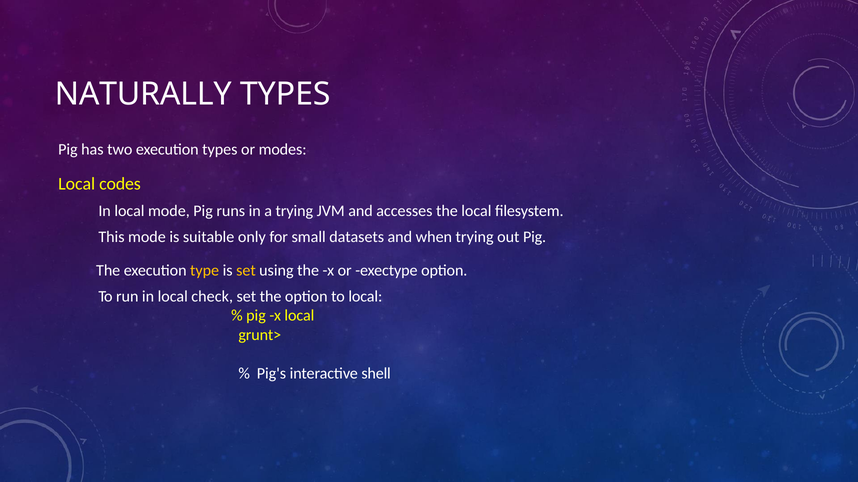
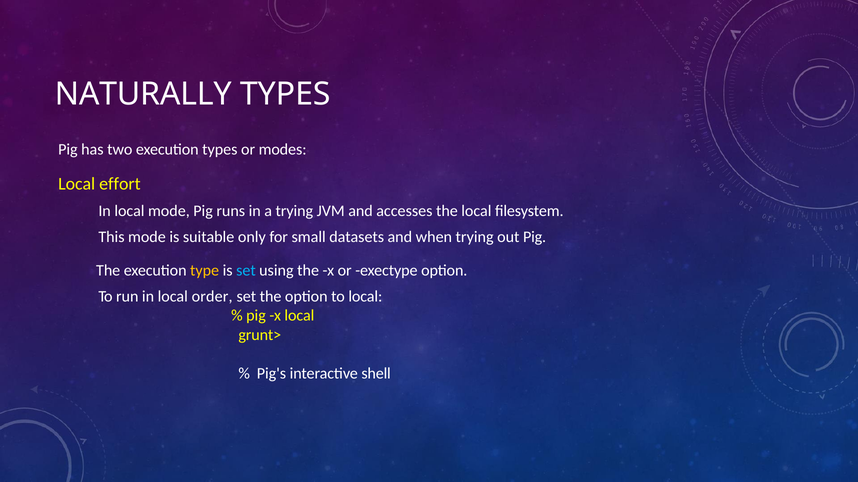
codes: codes -> effort
set at (246, 271) colour: yellow -> light blue
check: check -> order
